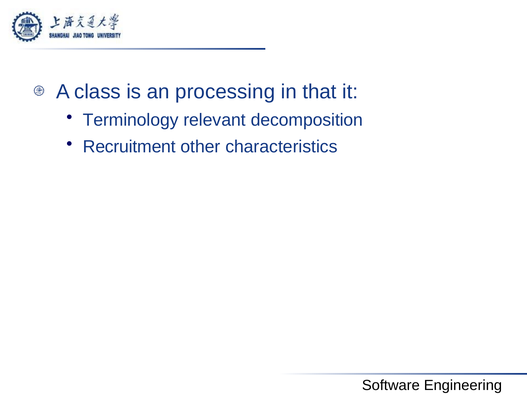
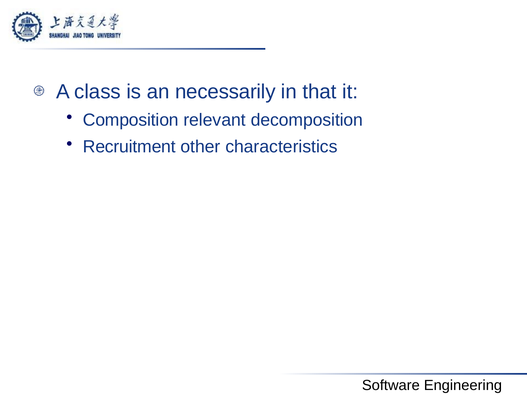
processing: processing -> necessarily
Terminology: Terminology -> Composition
